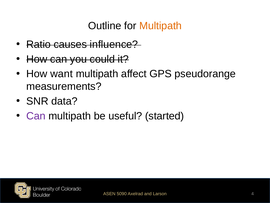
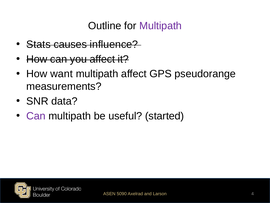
Multipath at (161, 26) colour: orange -> purple
Ratio: Ratio -> Stats
you could: could -> affect
